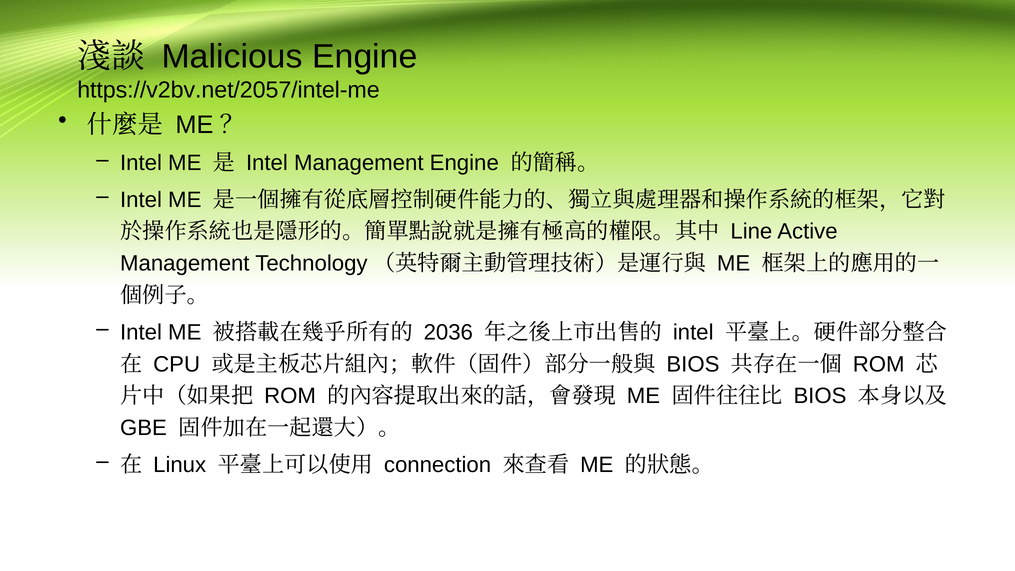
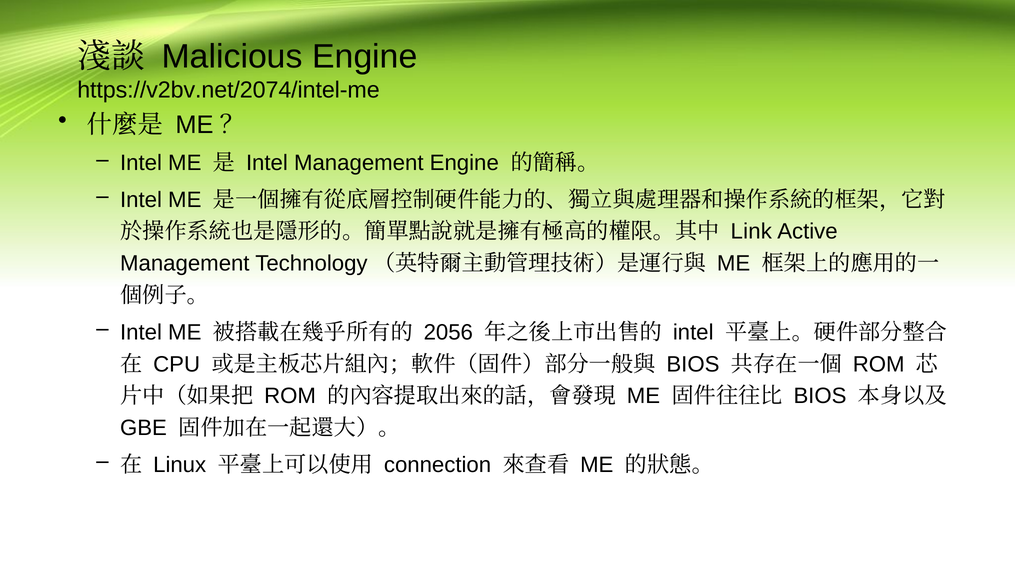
https://v2bv.net/2057/intel-me: https://v2bv.net/2057/intel-me -> https://v2bv.net/2074/intel-me
Line: Line -> Link
2036: 2036 -> 2056
